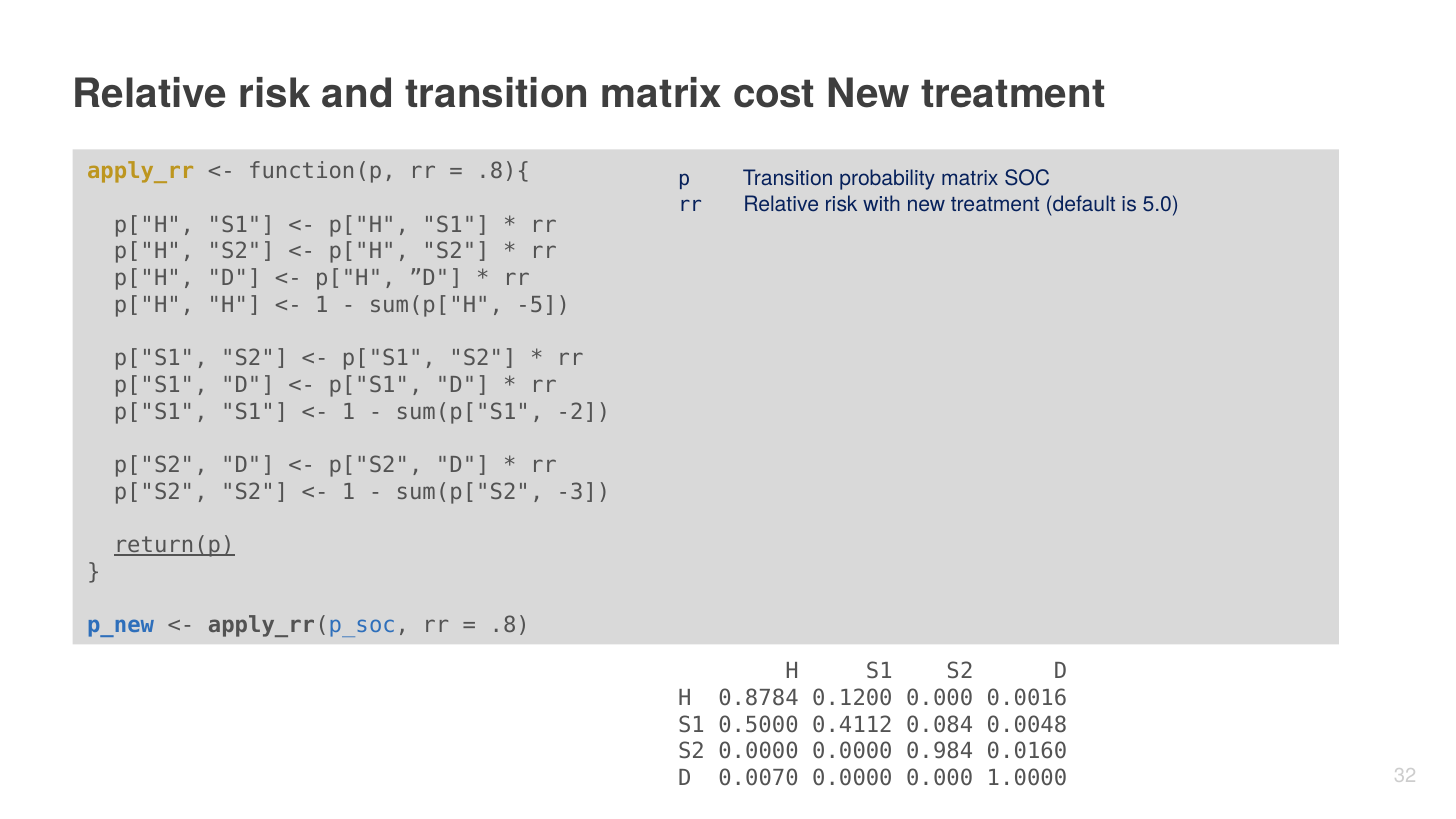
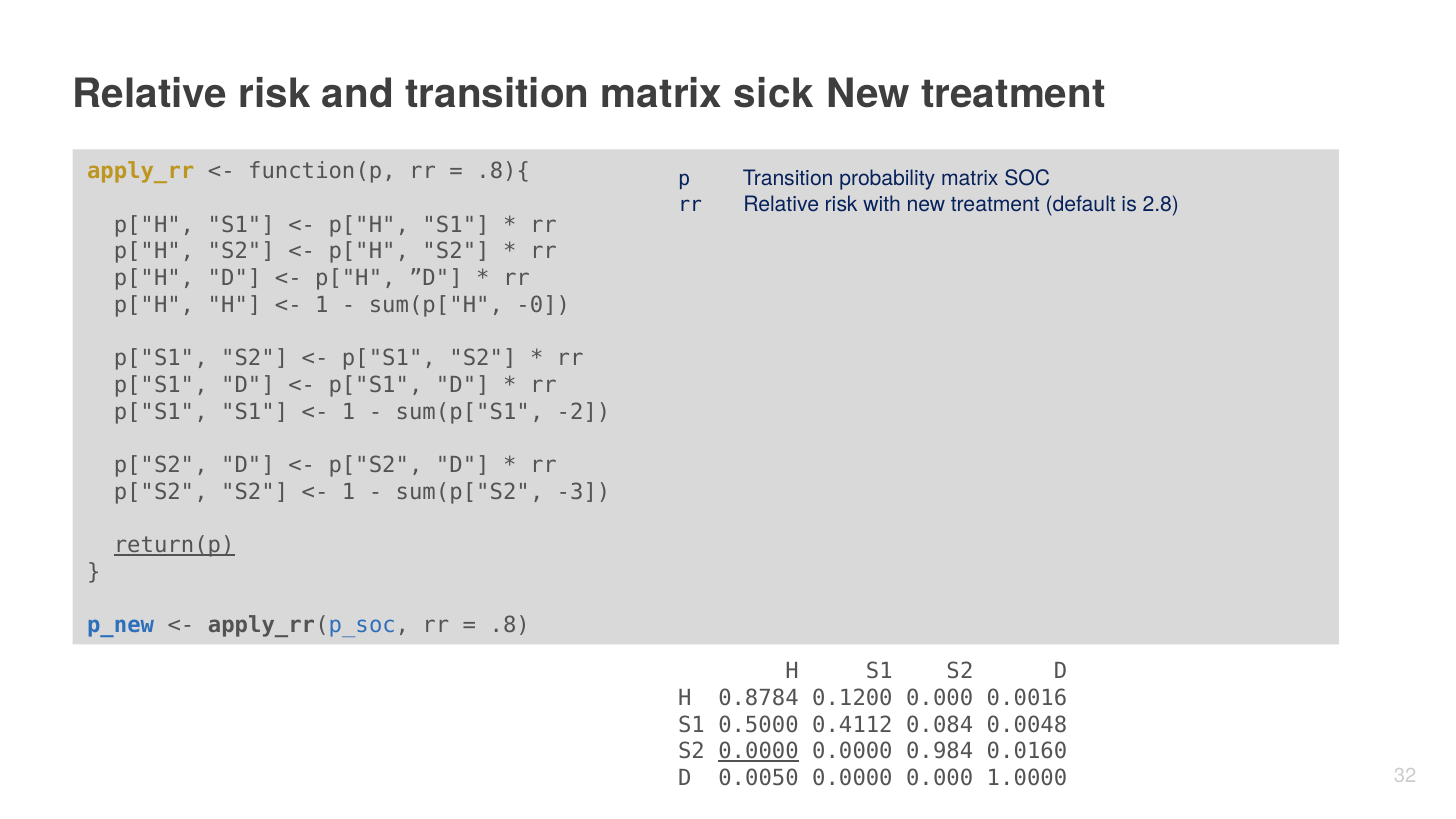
cost: cost -> sick
5.0: 5.0 -> 2.8
-5: -5 -> -0
0.0000 at (759, 751) underline: none -> present
0.0070: 0.0070 -> 0.0050
